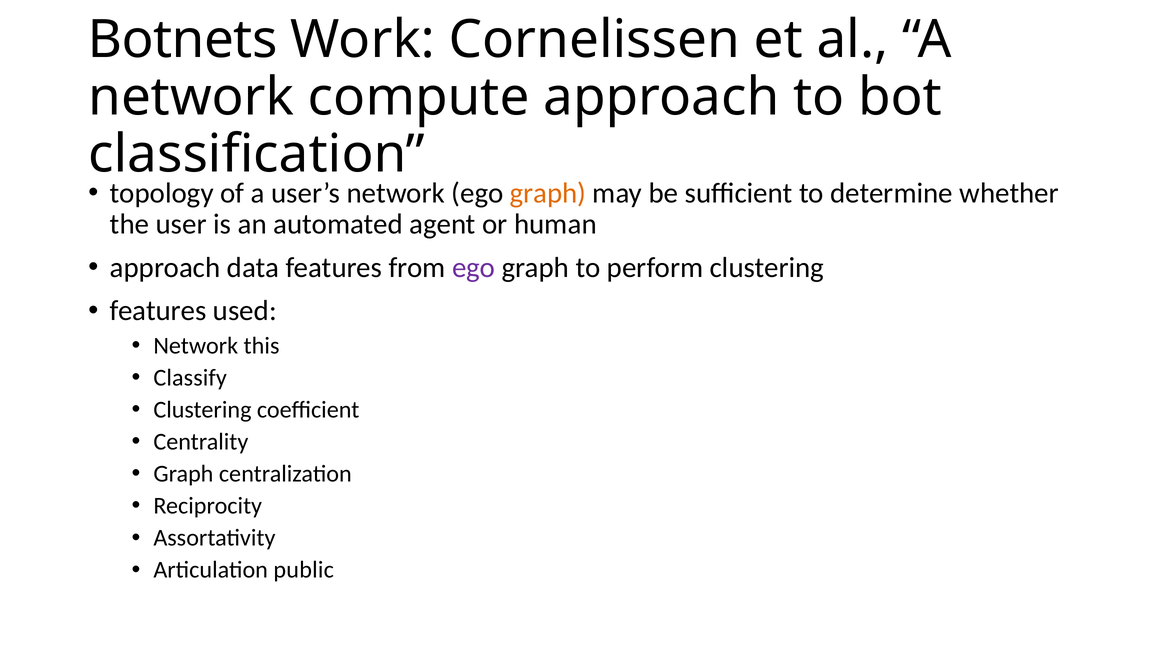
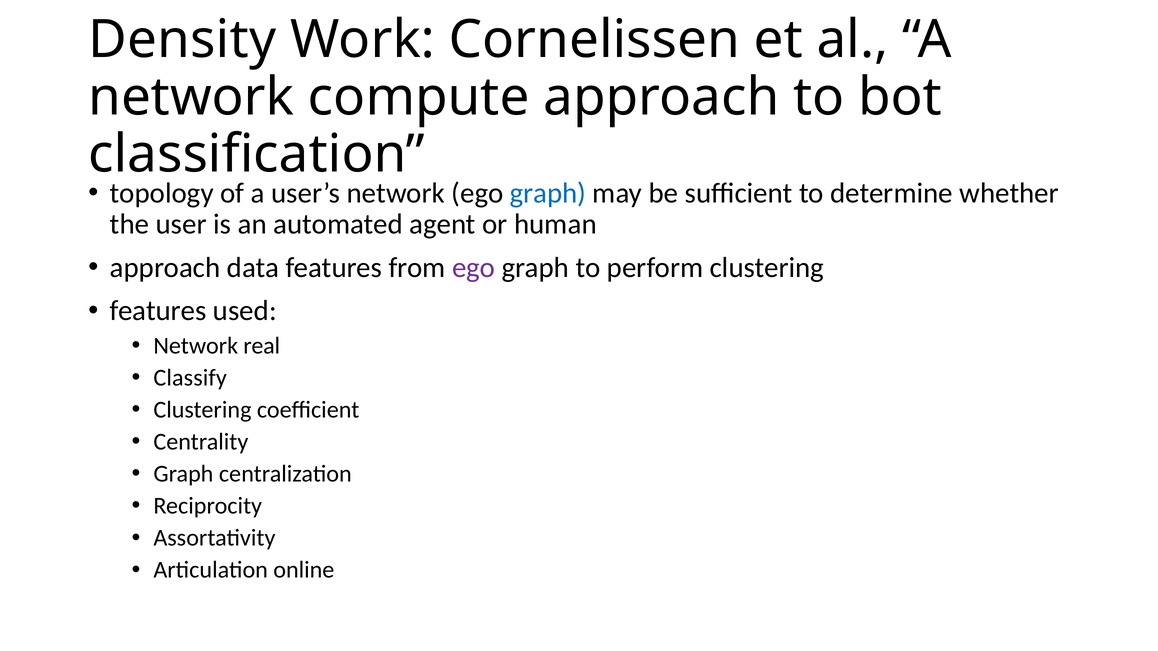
Botnets: Botnets -> Density
graph at (548, 193) colour: orange -> blue
this: this -> real
public: public -> online
